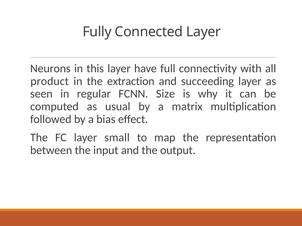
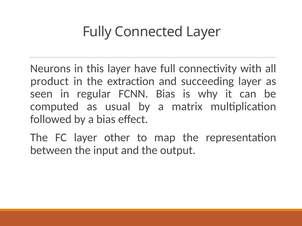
FCNN Size: Size -> Bias
small: small -> other
